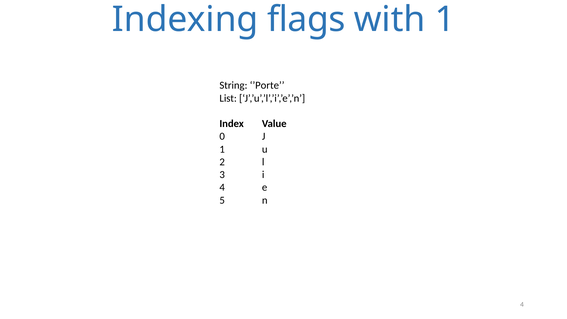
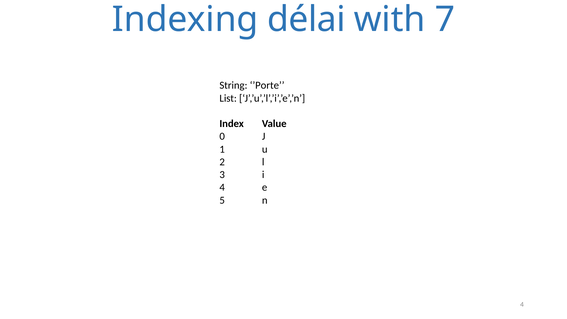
flags: flags -> délai
with 1: 1 -> 7
